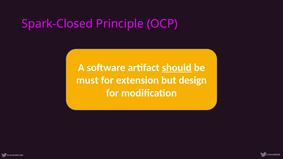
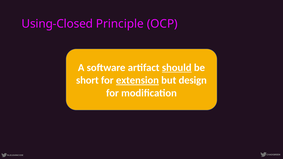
Spark-Closed: Spark-Closed -> Using-Closed
must: must -> short
extension underline: none -> present
